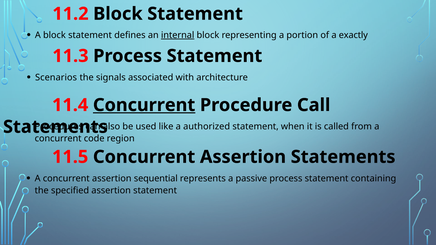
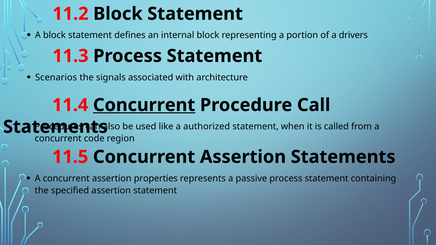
internal underline: present -> none
exactly: exactly -> drivers
sequential: sequential -> properties
